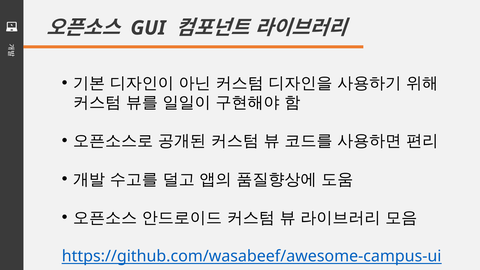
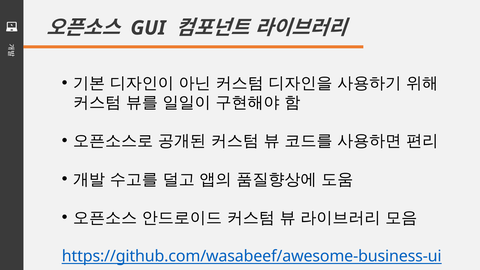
https://github.com/wasabeef/awesome-campus-ui: https://github.com/wasabeef/awesome-campus-ui -> https://github.com/wasabeef/awesome-business-ui
